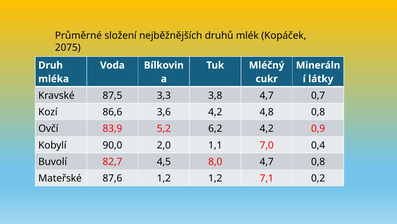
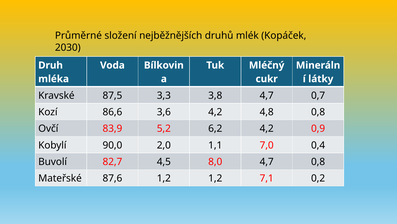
2075: 2075 -> 2030
